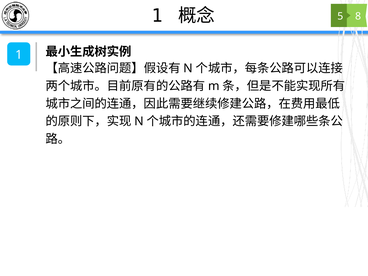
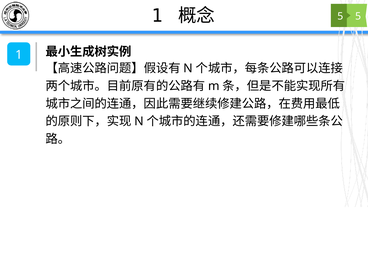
8 at (358, 16): 8 -> 5
